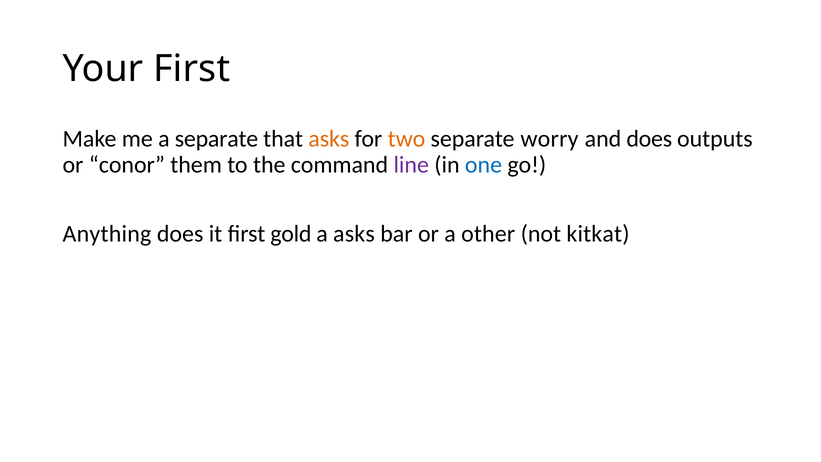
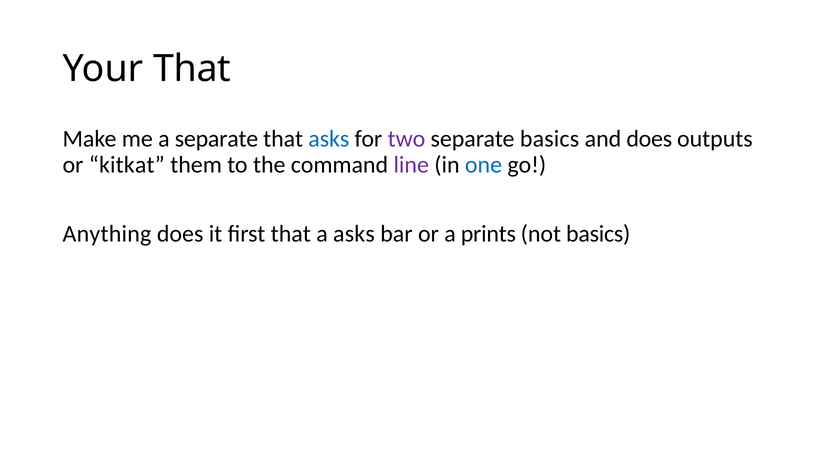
Your First: First -> That
asks at (329, 139) colour: orange -> blue
two colour: orange -> purple
separate worry: worry -> basics
conor: conor -> kitkat
first gold: gold -> that
other: other -> prints
not kitkat: kitkat -> basics
